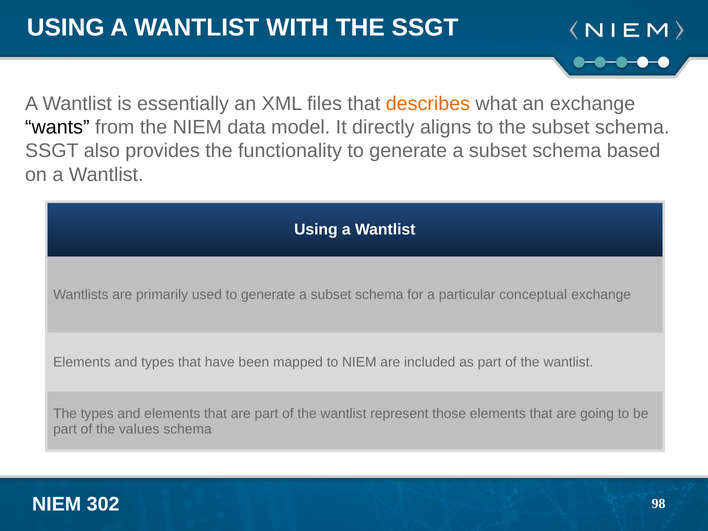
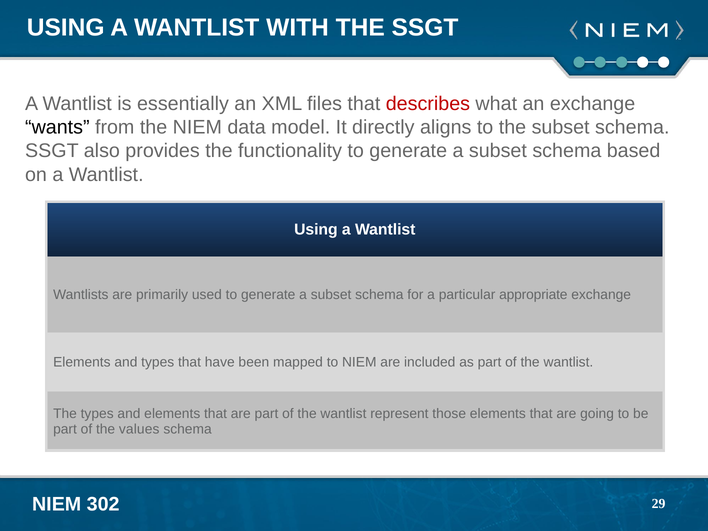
describes colour: orange -> red
conceptual: conceptual -> appropriate
98: 98 -> 29
